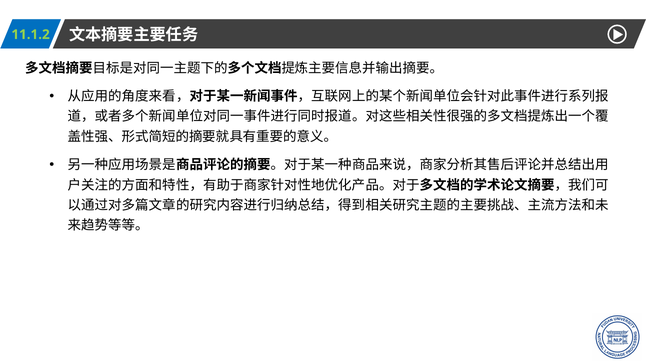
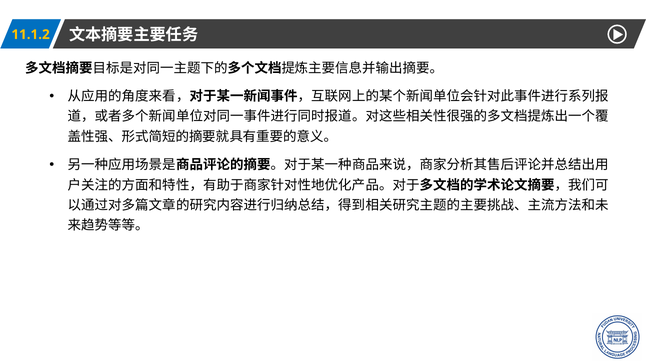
11.1.2 colour: light green -> yellow
